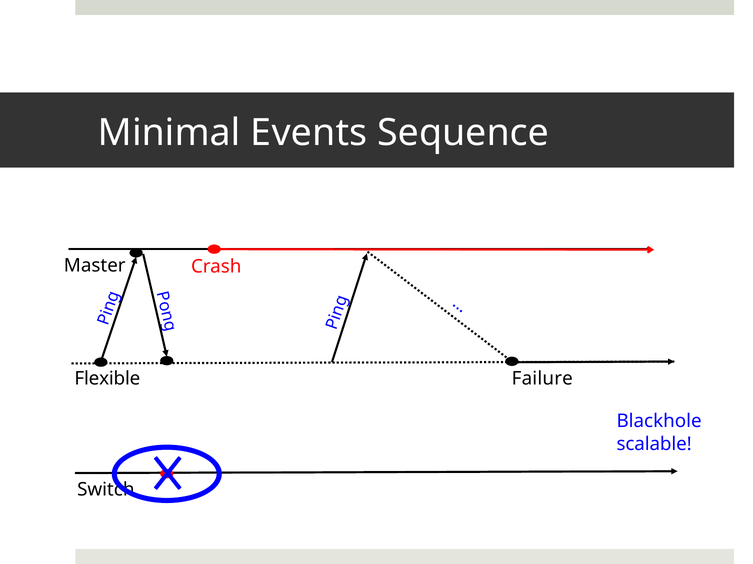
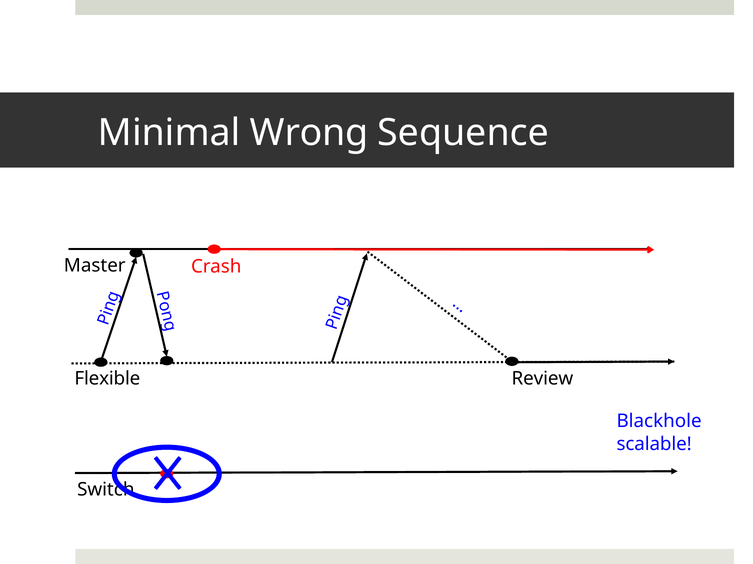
Events: Events -> Wrong
Failure: Failure -> Review
